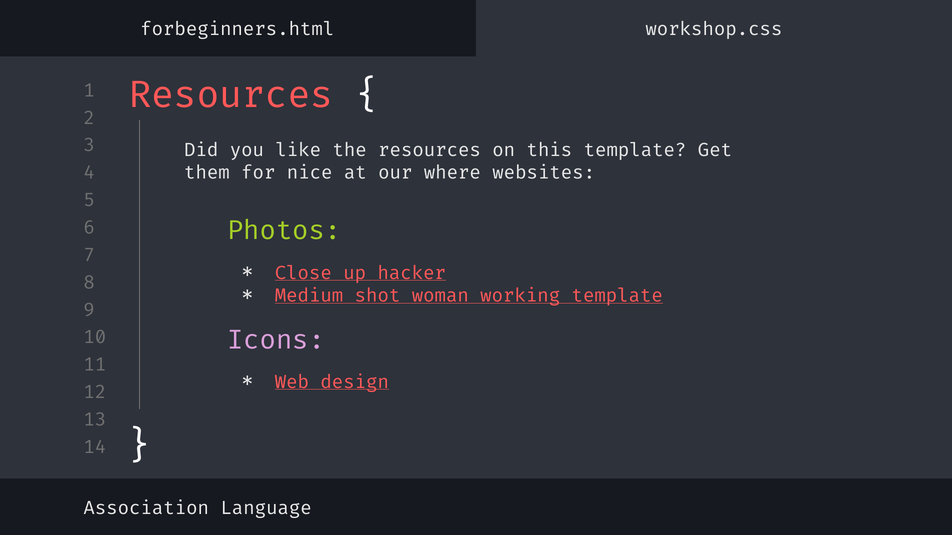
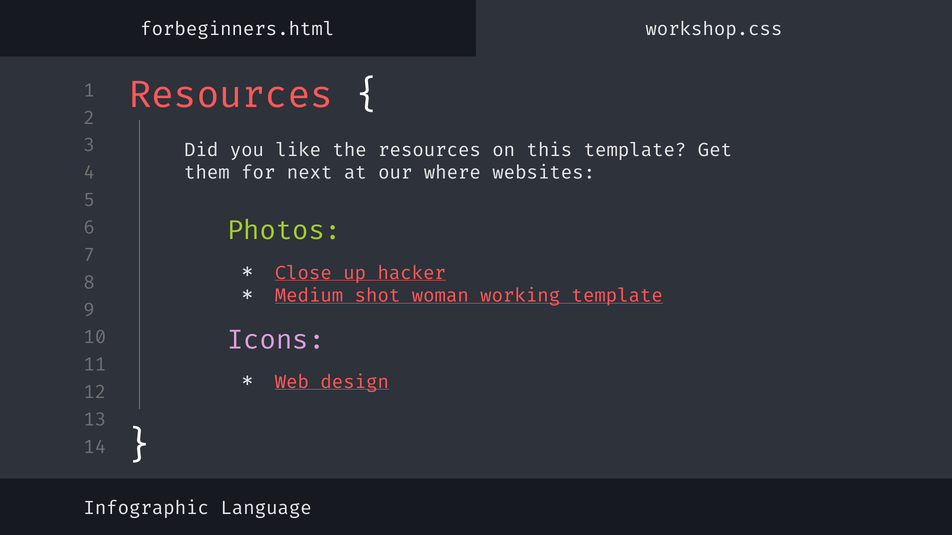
nice: nice -> next
Association: Association -> Infographic
